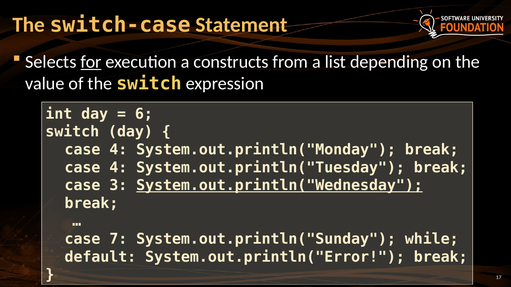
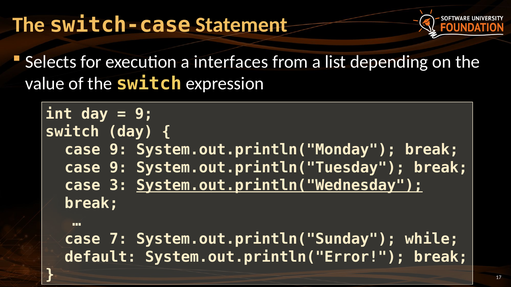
for underline: present -> none
constructs: constructs -> interfaces
6 at (144, 114): 6 -> 9
4 at (118, 150): 4 -> 9
4 at (118, 168): 4 -> 9
